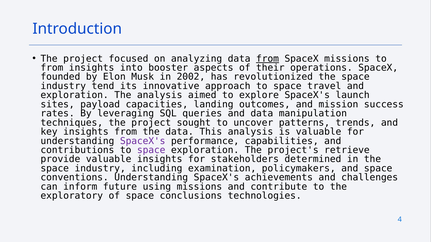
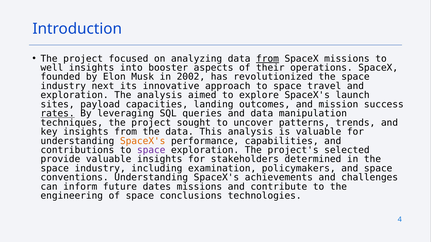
from at (52, 68): from -> well
tend: tend -> next
rates underline: none -> present
SpaceX's at (143, 141) colour: purple -> orange
retrieve: retrieve -> selected
using: using -> dates
exploratory: exploratory -> engineering
